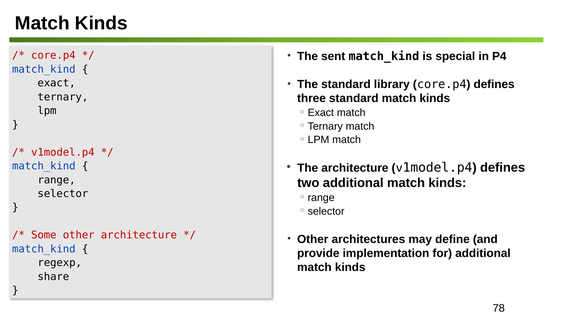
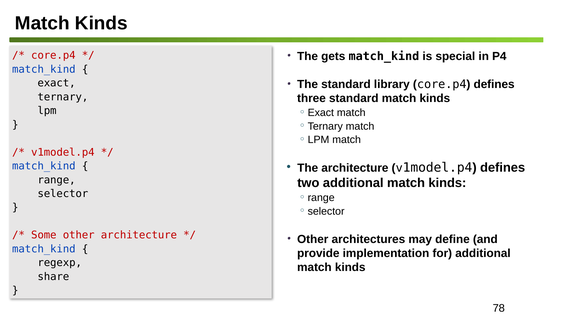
sent: sent -> gets
